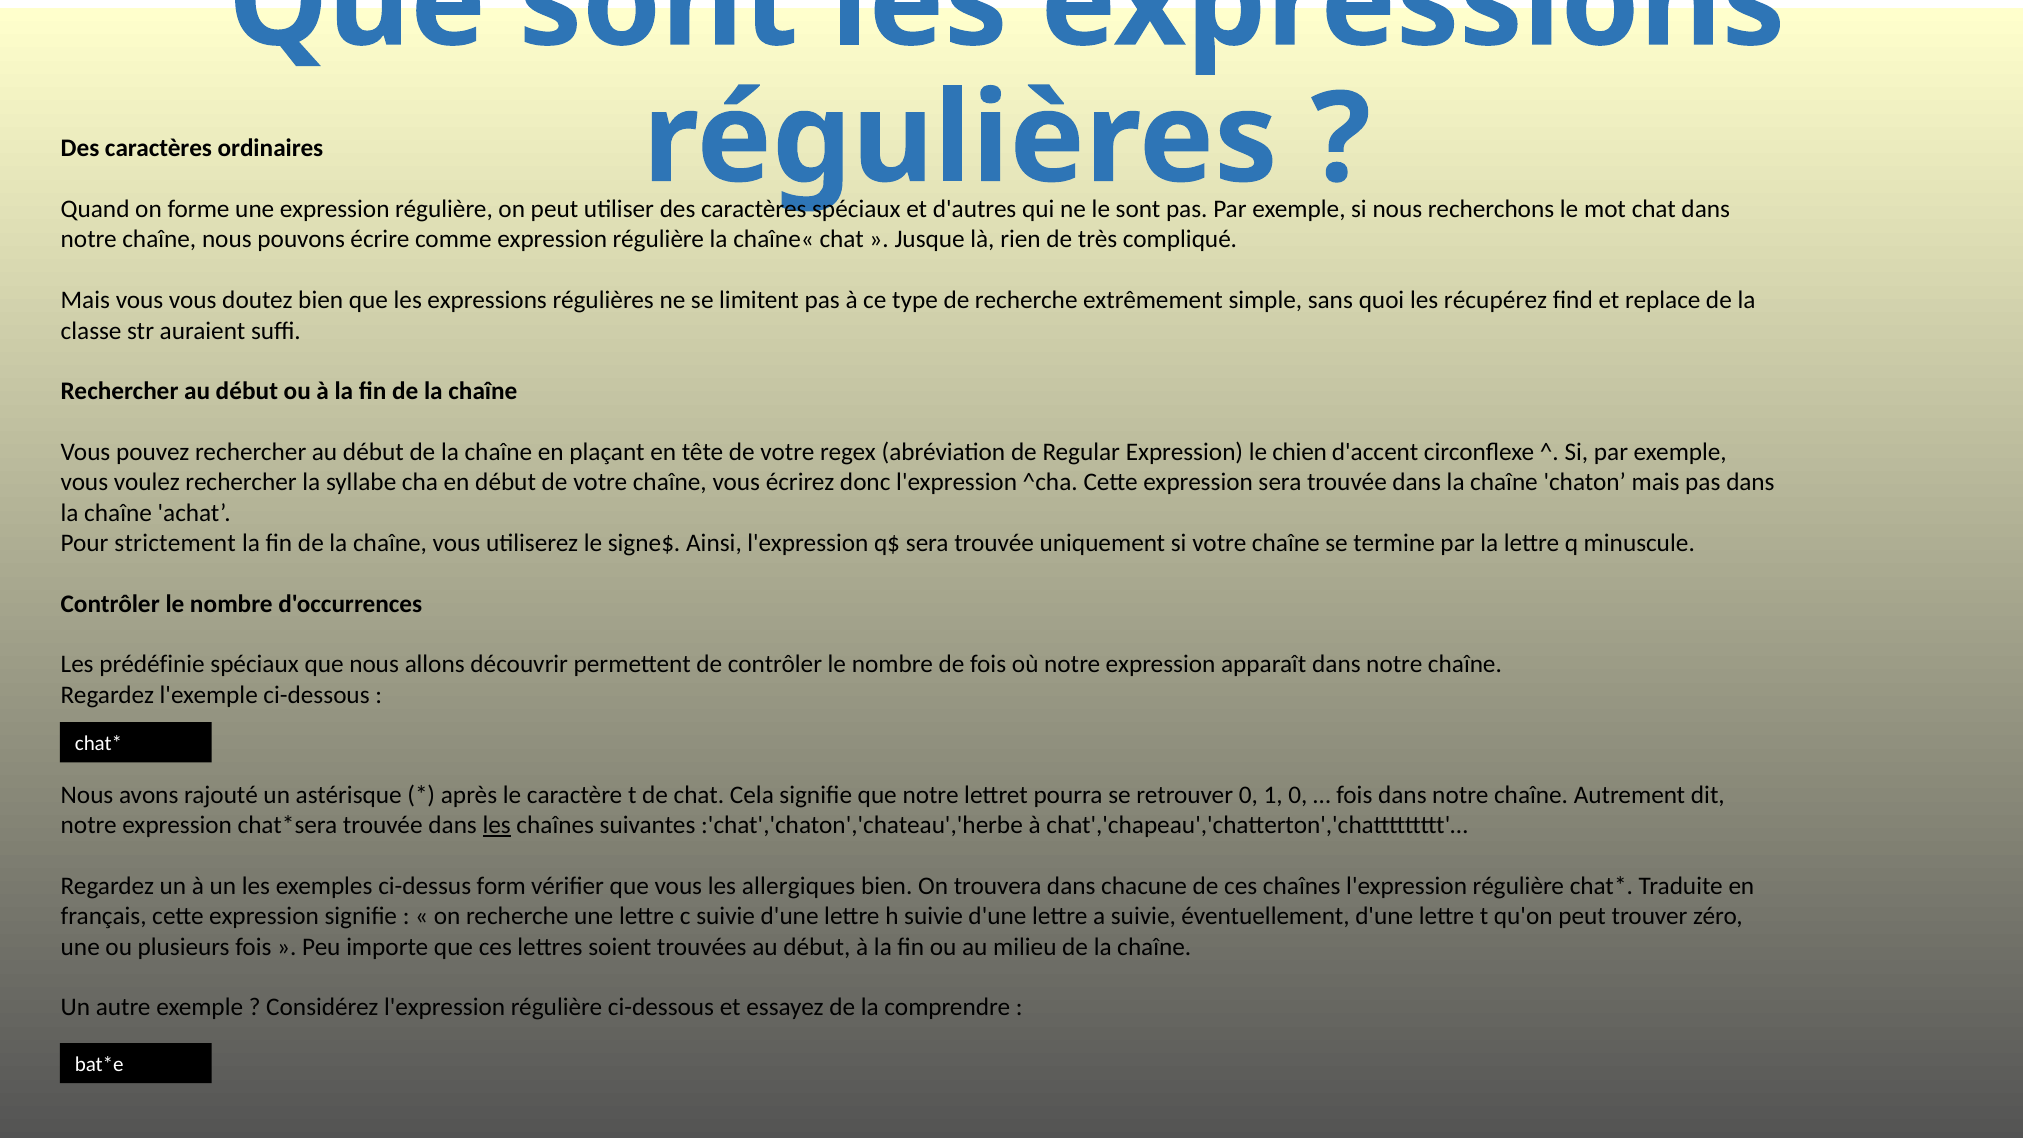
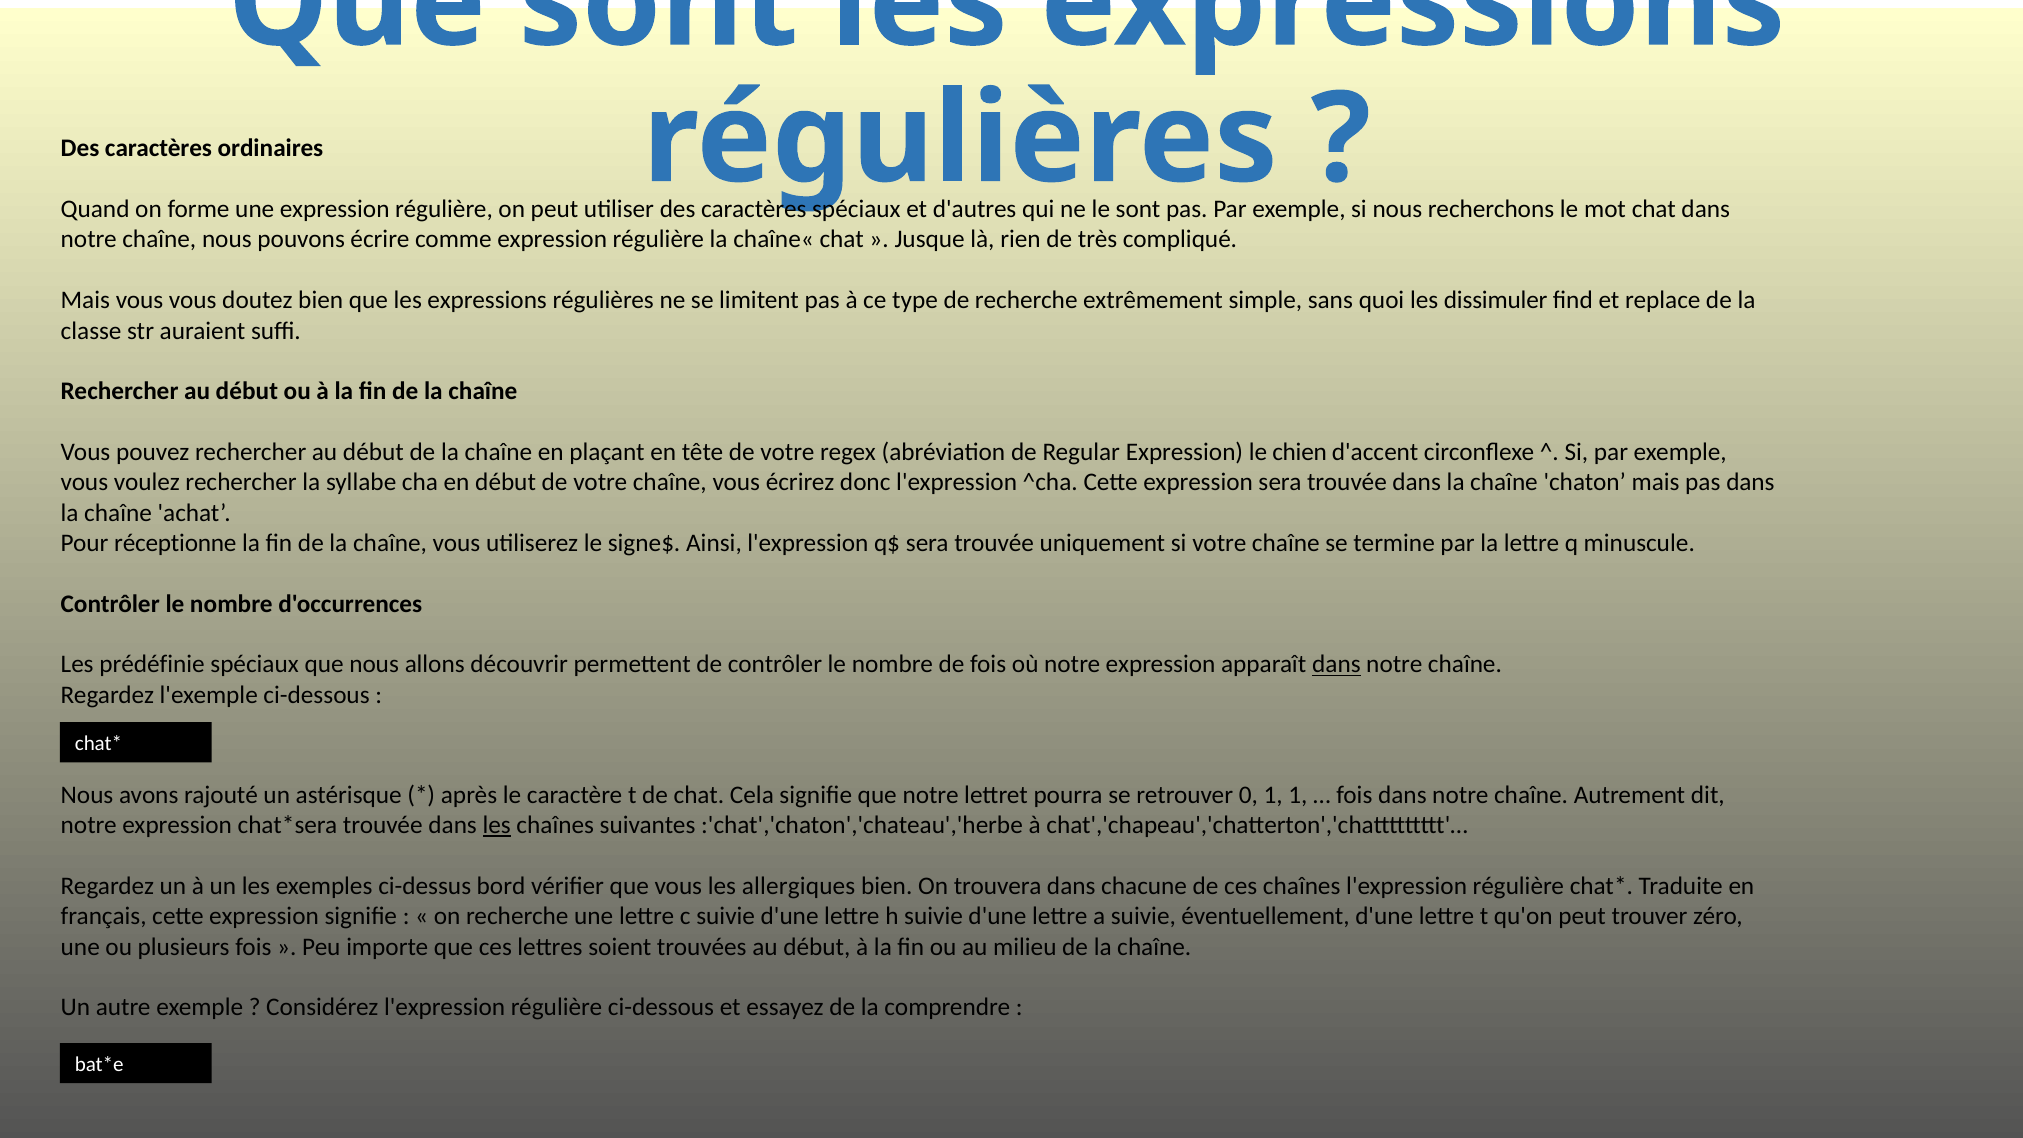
récupérez: récupérez -> dissimuler
strictement: strictement -> réceptionne
dans at (1336, 664) underline: none -> present
1 0: 0 -> 1
form: form -> bord
